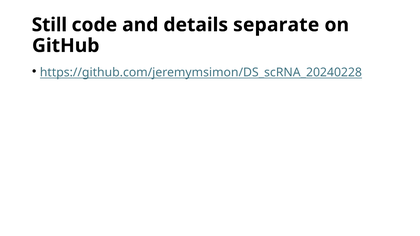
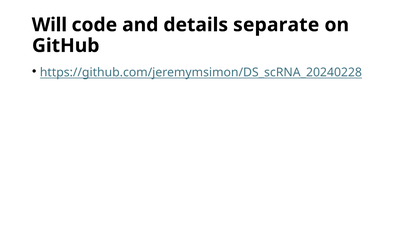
Still: Still -> Will
